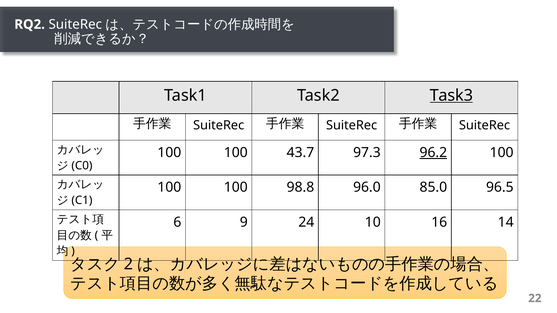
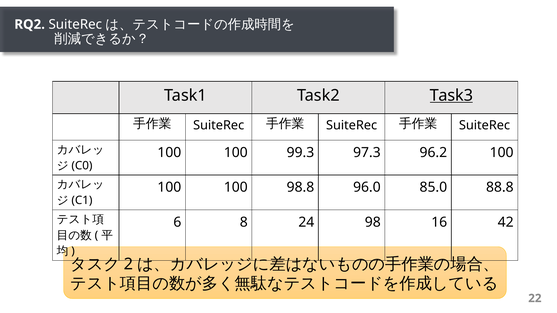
43.7: 43.7 -> 99.3
96.2 underline: present -> none
96.5: 96.5 -> 88.8
9: 9 -> 8
10: 10 -> 98
14: 14 -> 42
